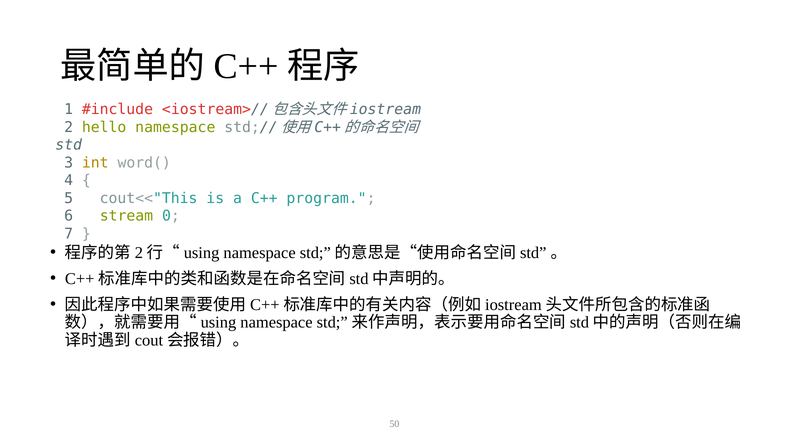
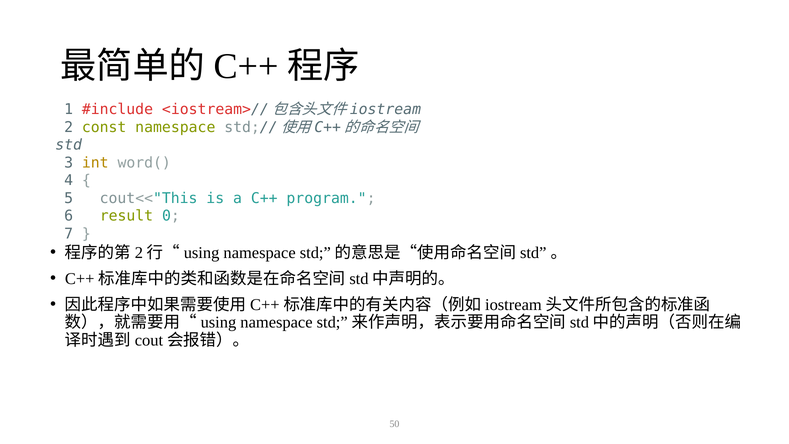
hello: hello -> const
stream: stream -> result
